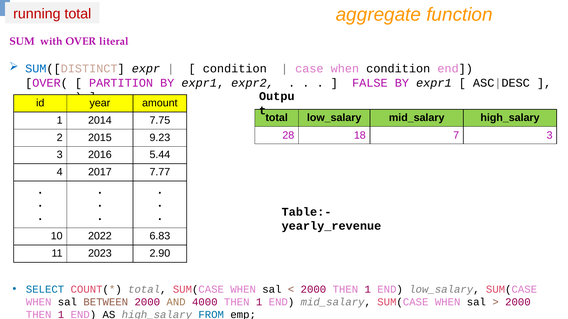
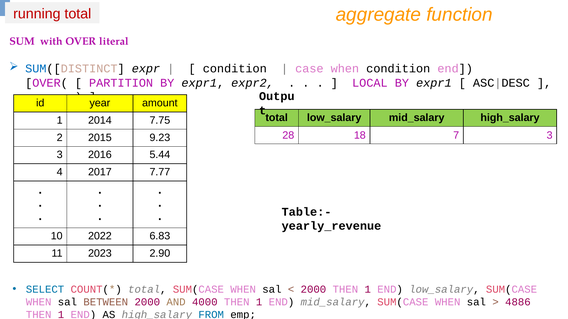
FALSE: FALSE -> LOCAL
2000 at (518, 303): 2000 -> 4886
